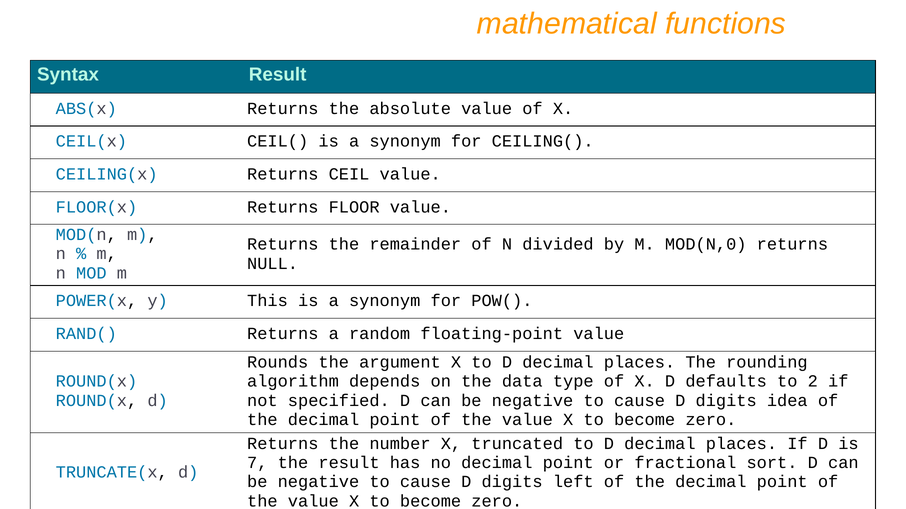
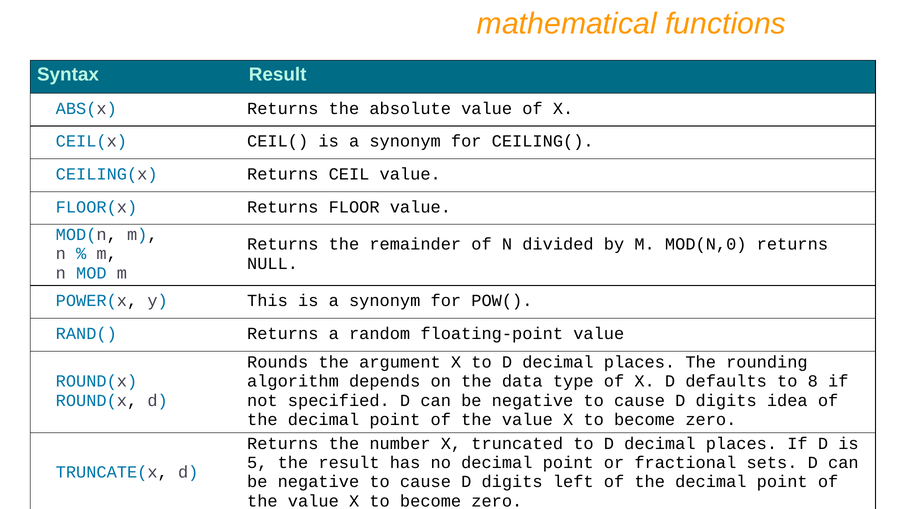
2: 2 -> 8
7: 7 -> 5
sort: sort -> sets
